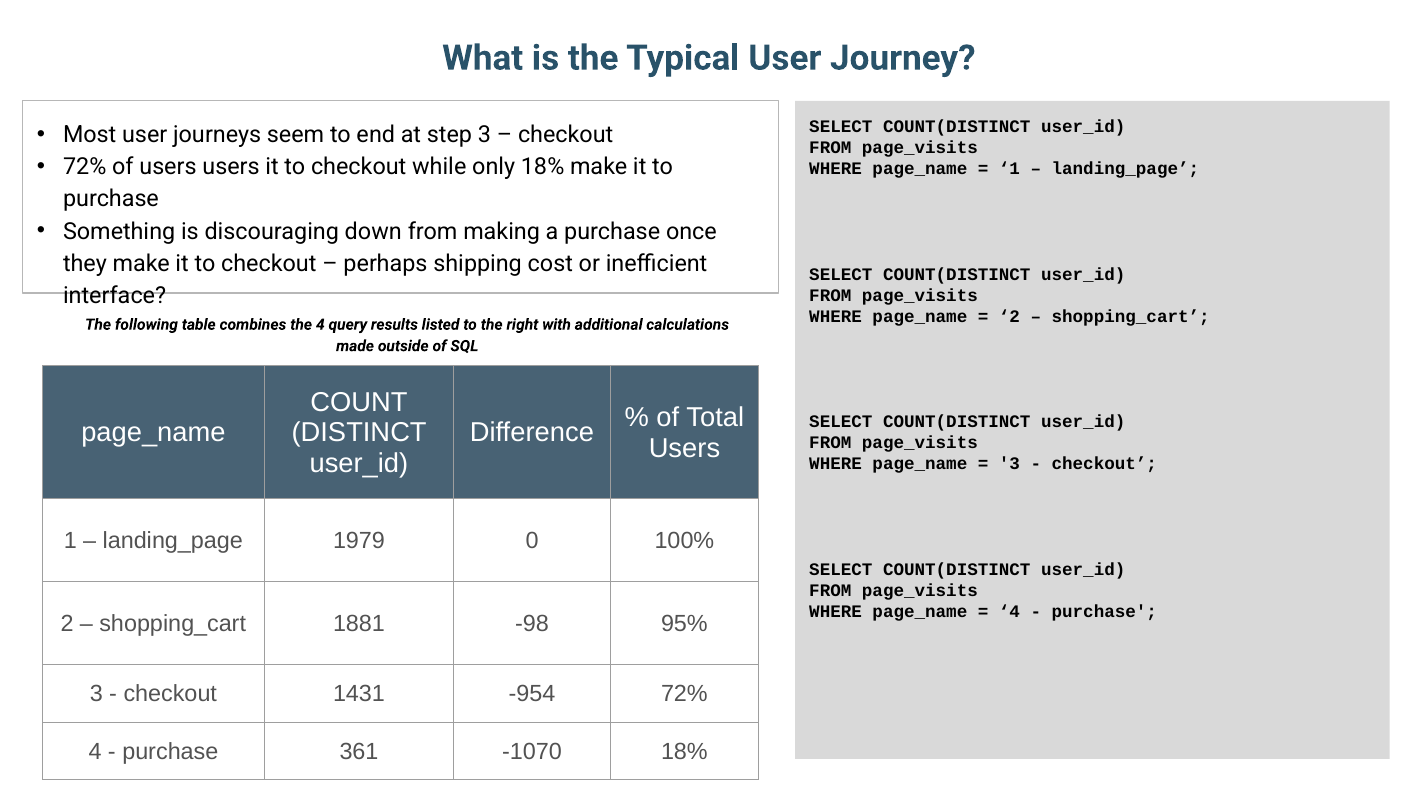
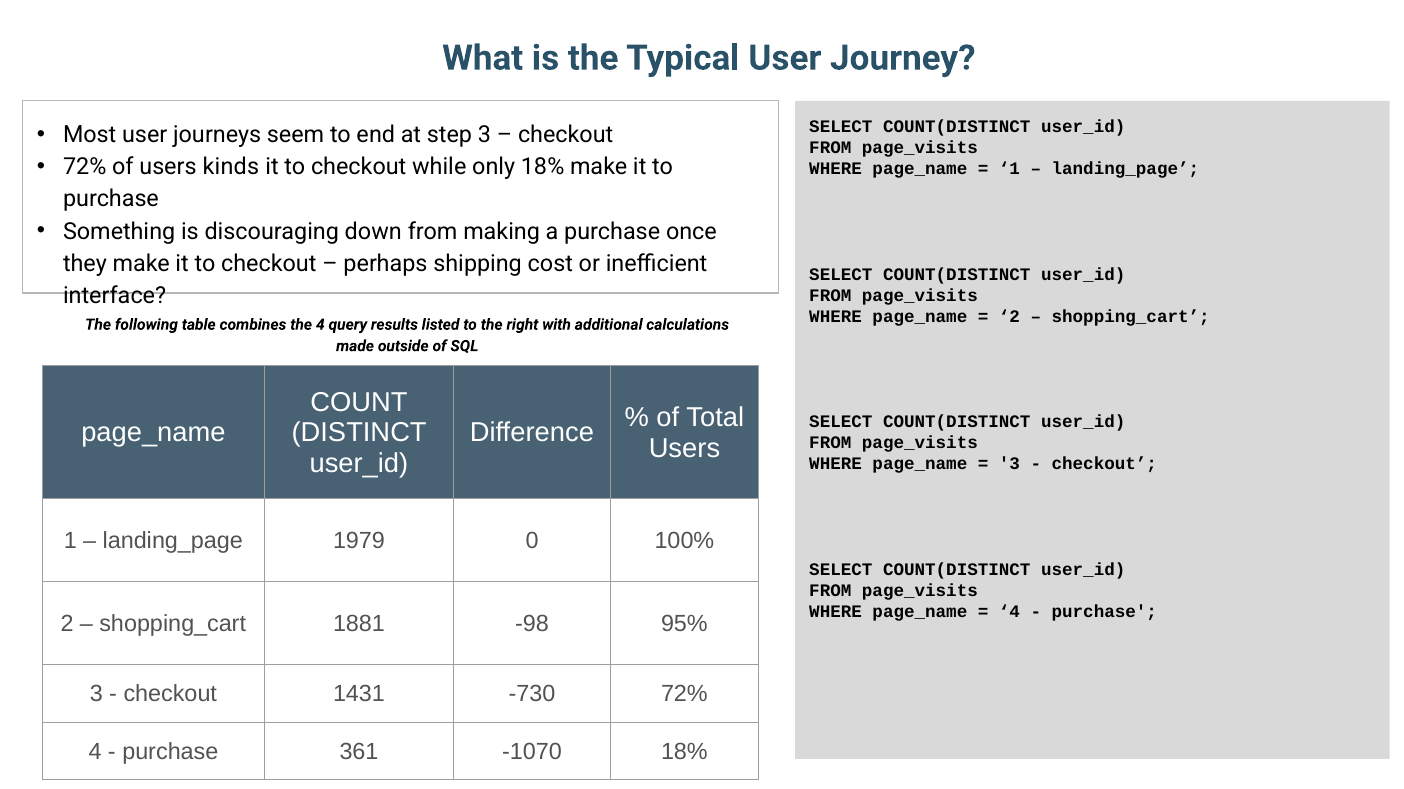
users users: users -> kinds
-954: -954 -> -730
